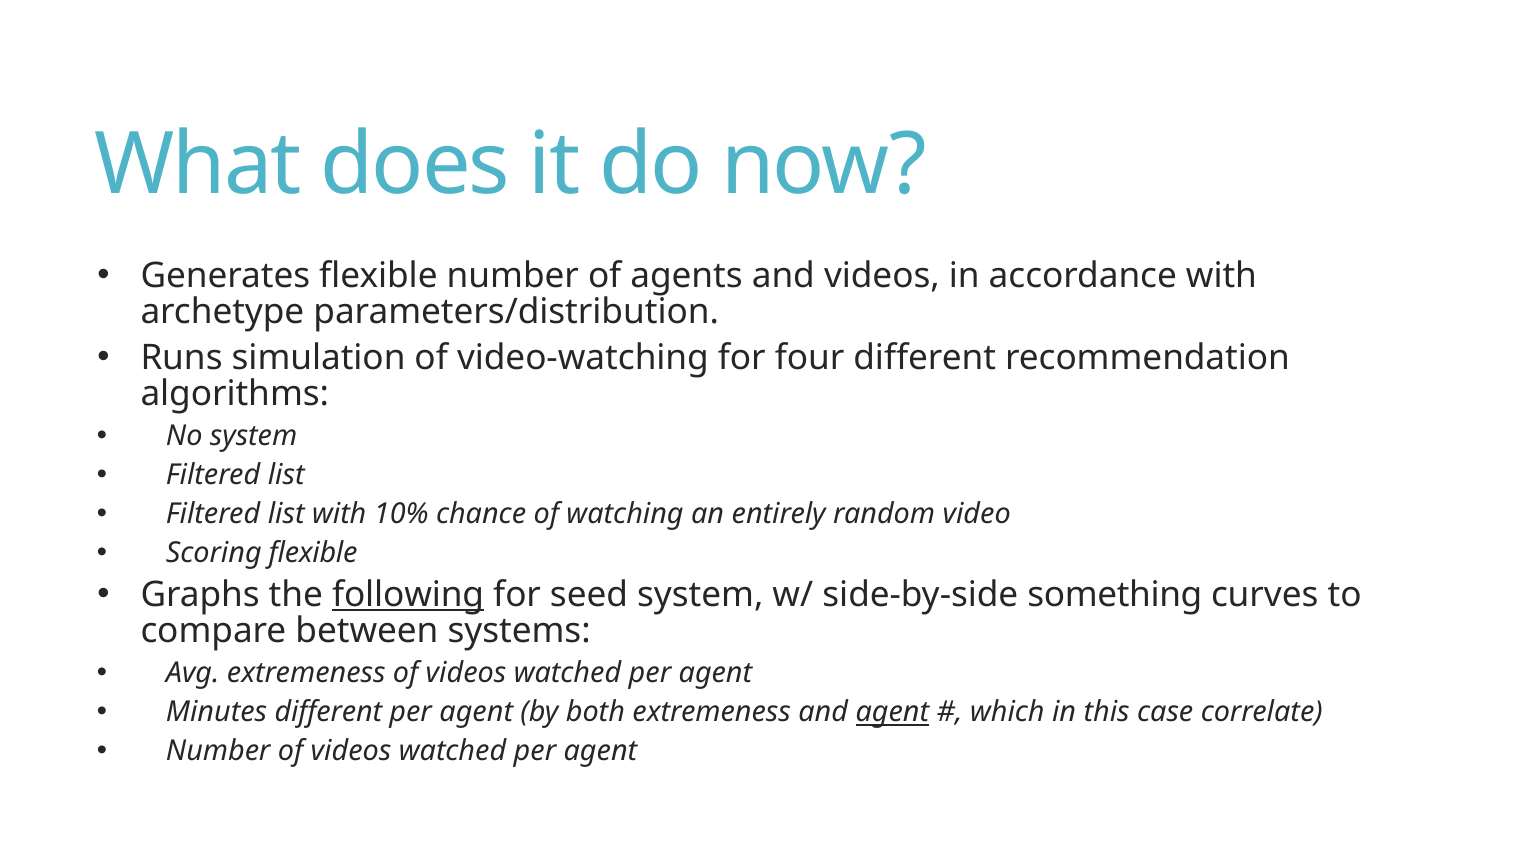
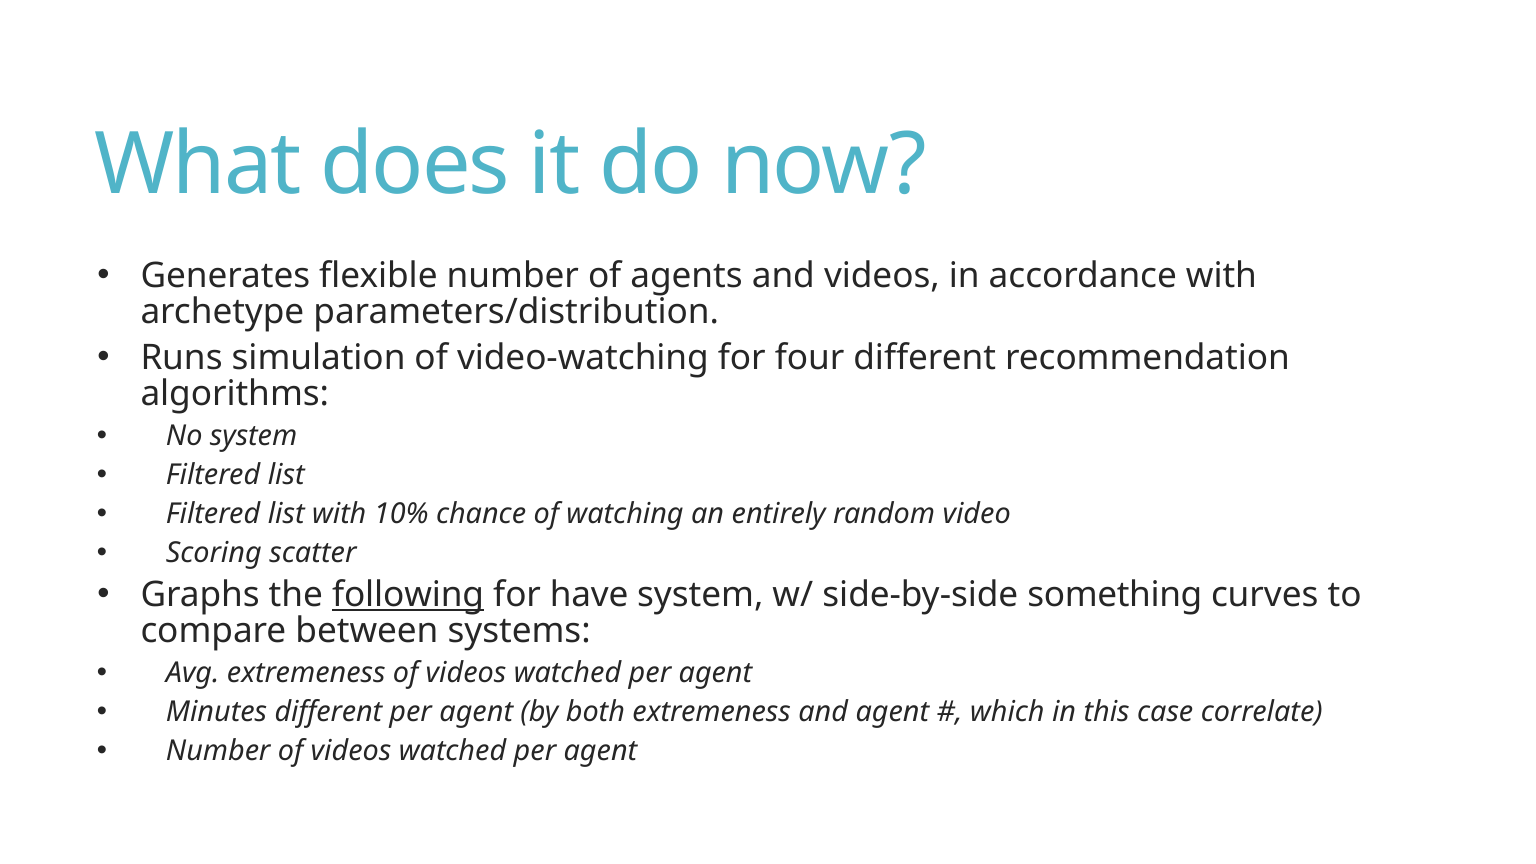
Scoring flexible: flexible -> scatter
seed: seed -> have
agent at (892, 712) underline: present -> none
